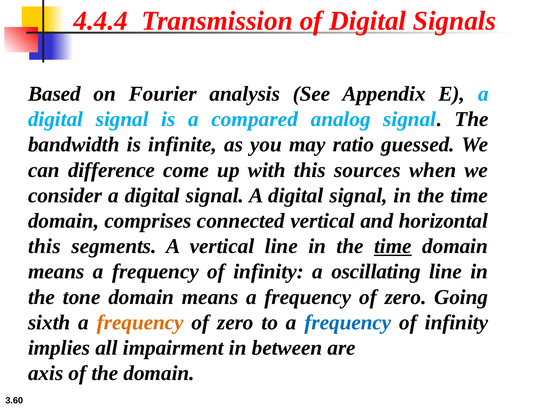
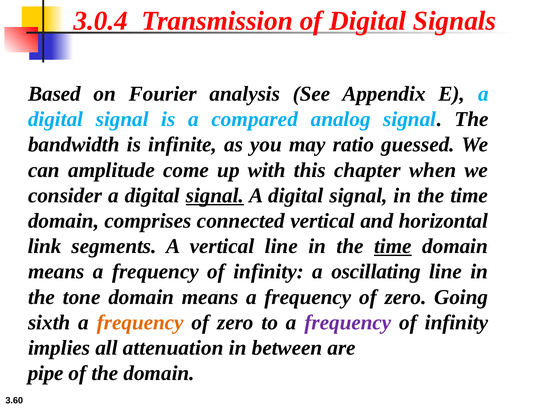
4.4.4: 4.4.4 -> 3.0.4
difference: difference -> amplitude
sources: sources -> chapter
signal at (215, 195) underline: none -> present
this at (44, 246): this -> link
frequency at (348, 322) colour: blue -> purple
impairment: impairment -> attenuation
axis: axis -> pipe
